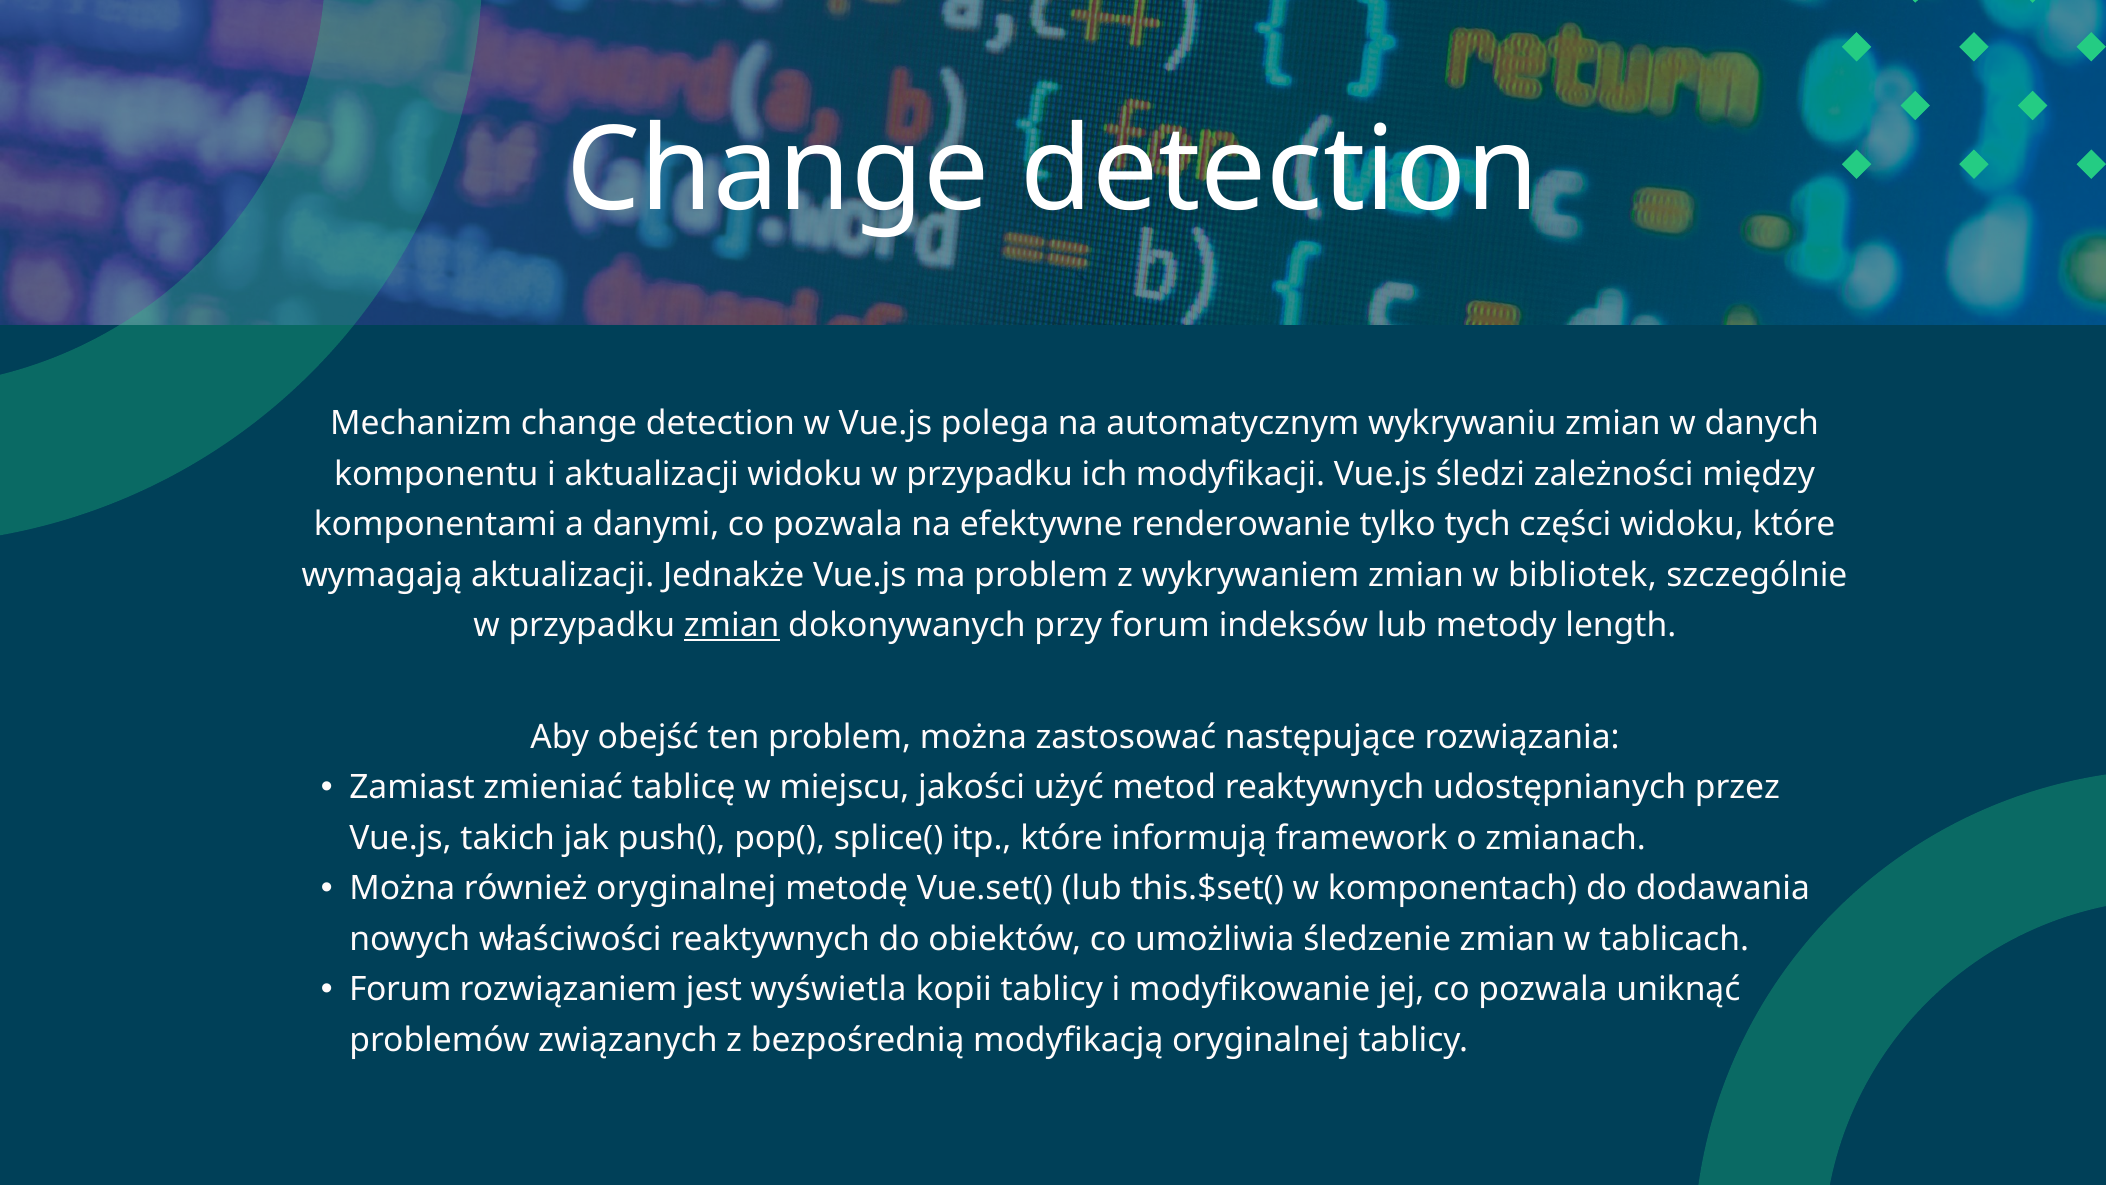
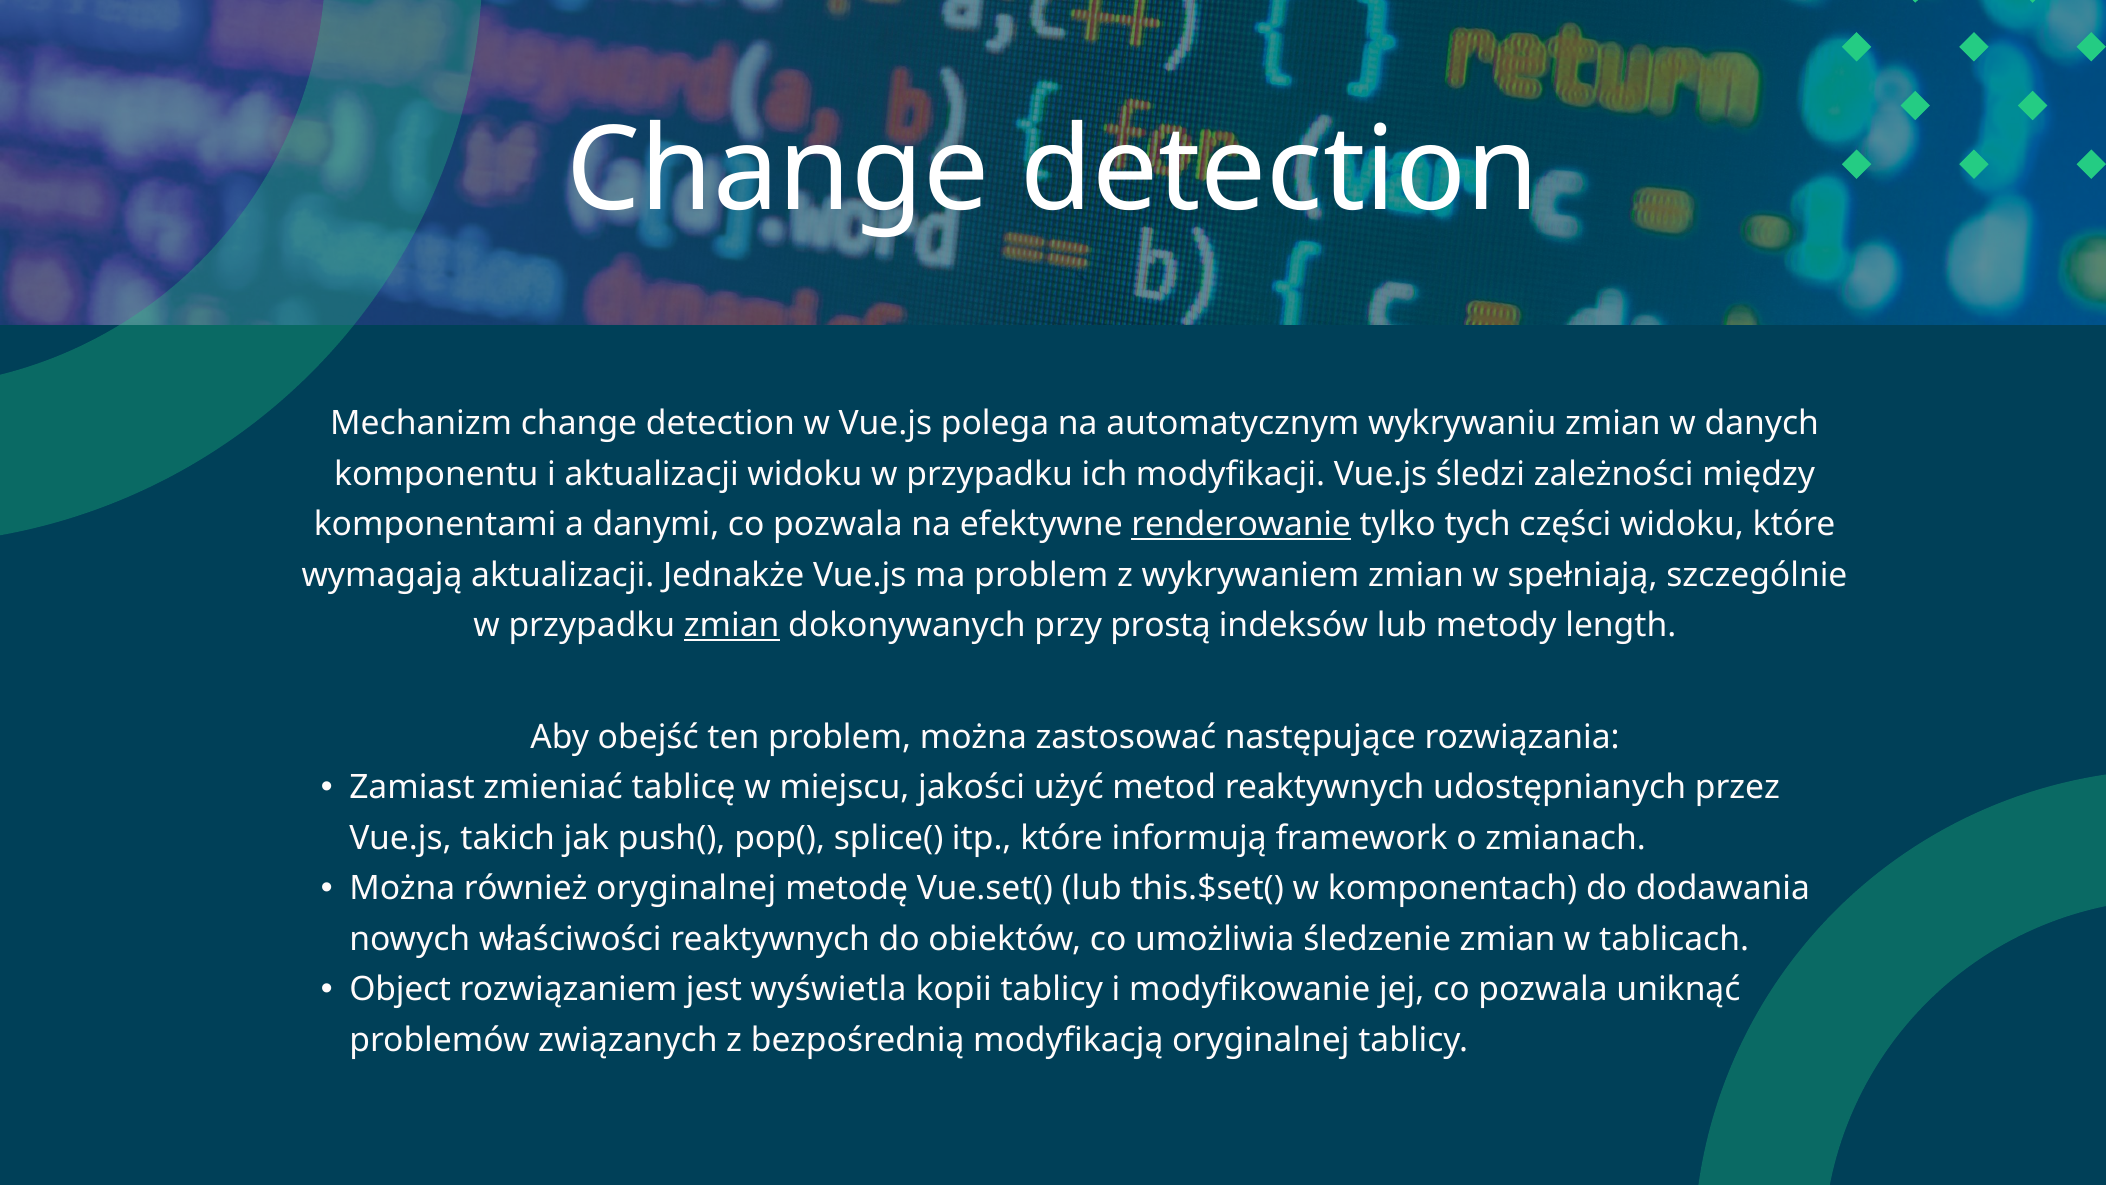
renderowanie underline: none -> present
bibliotek: bibliotek -> spełniają
przy forum: forum -> prostą
Forum at (400, 989): Forum -> Object
